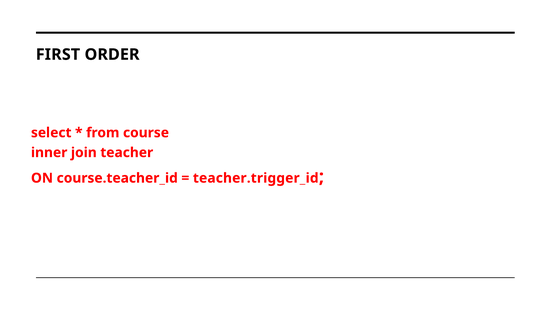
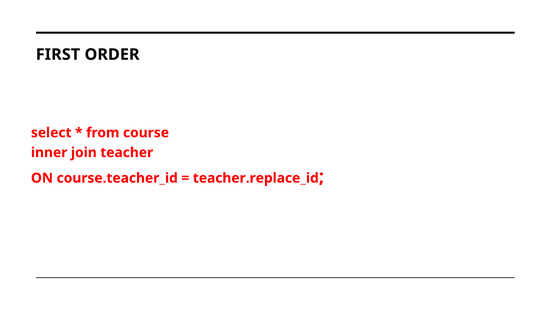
teacher.trigger_id: teacher.trigger_id -> teacher.replace_id
